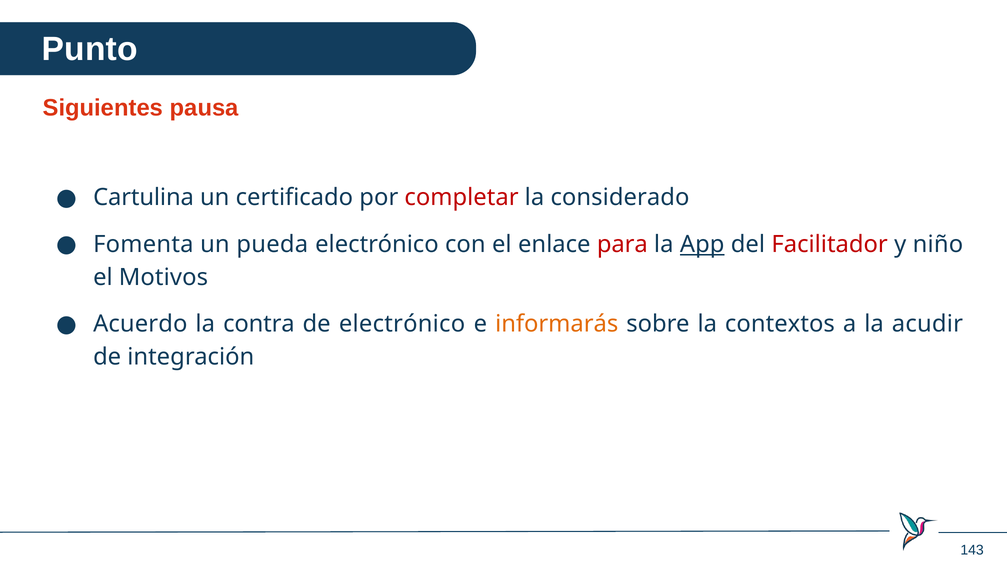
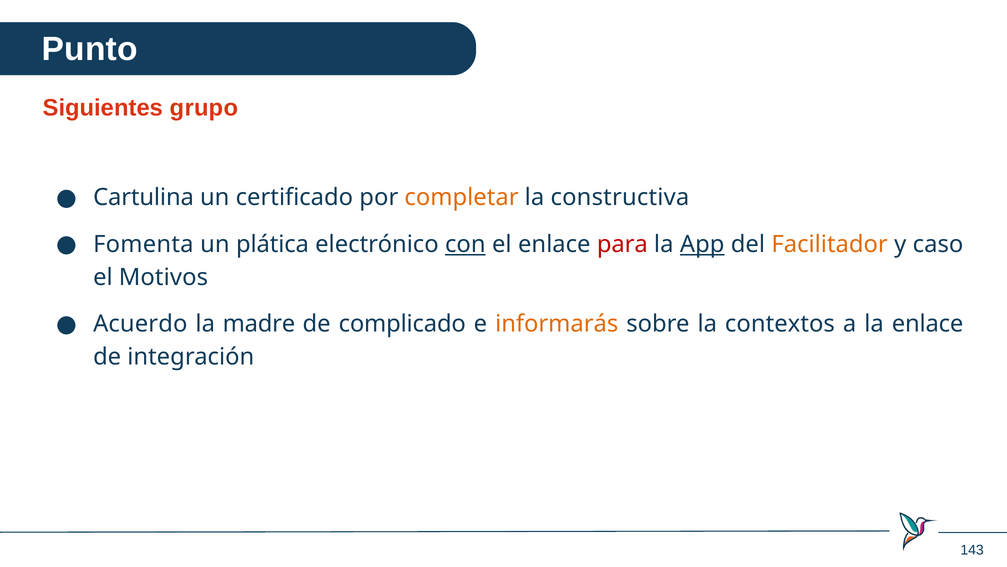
pausa: pausa -> grupo
completar colour: red -> orange
considerado: considerado -> constructiva
pueda: pueda -> plática
con underline: none -> present
Facilitador colour: red -> orange
niño: niño -> caso
contra: contra -> madre
de electrónico: electrónico -> complicado
la acudir: acudir -> enlace
